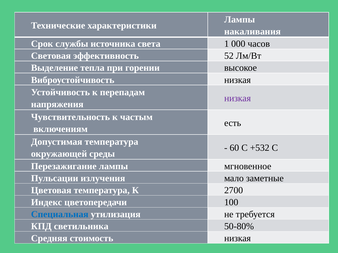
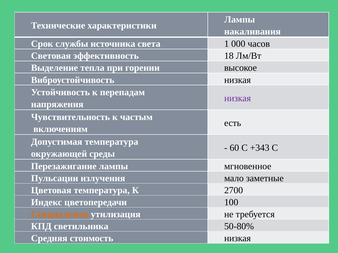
52: 52 -> 18
+532: +532 -> +343
Специальная colour: blue -> orange
